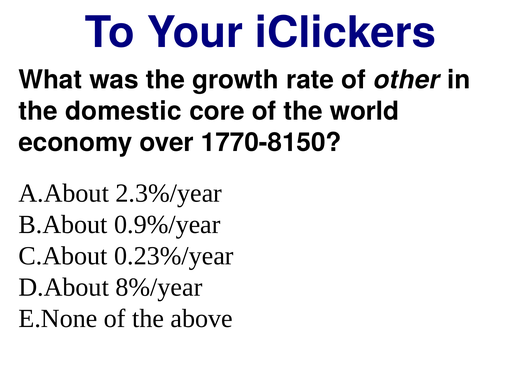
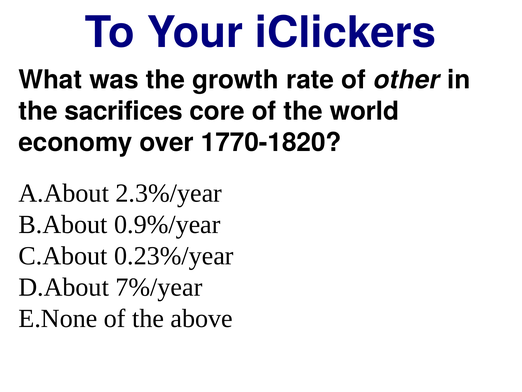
domestic: domestic -> sacrifices
1770-8150: 1770-8150 -> 1770-1820
8%/year: 8%/year -> 7%/year
